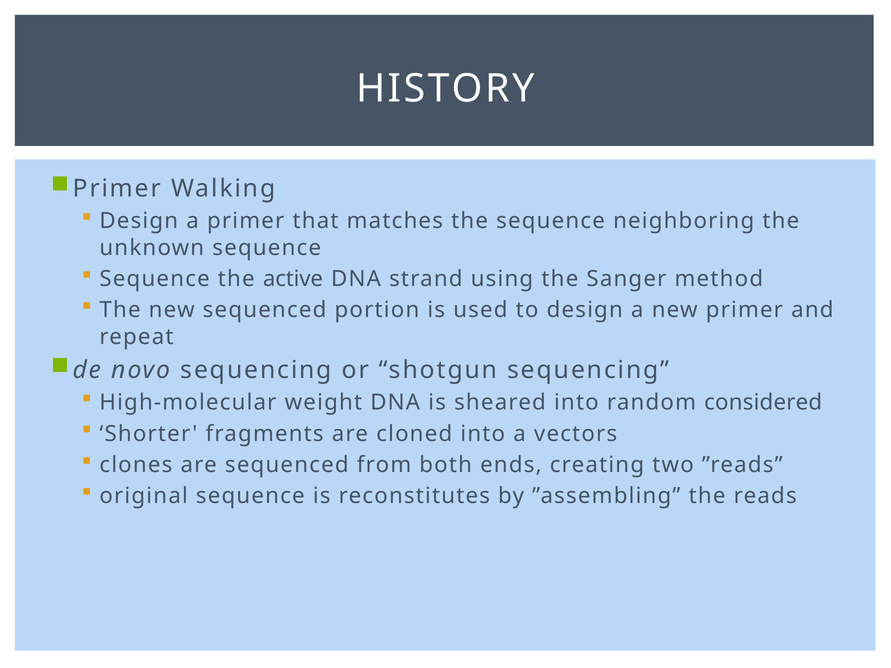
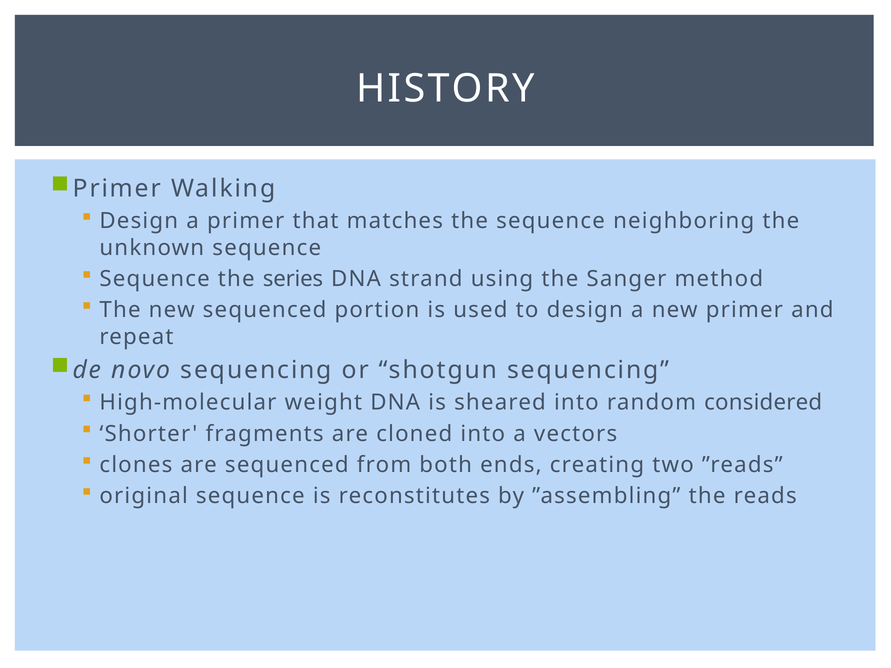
active: active -> series
